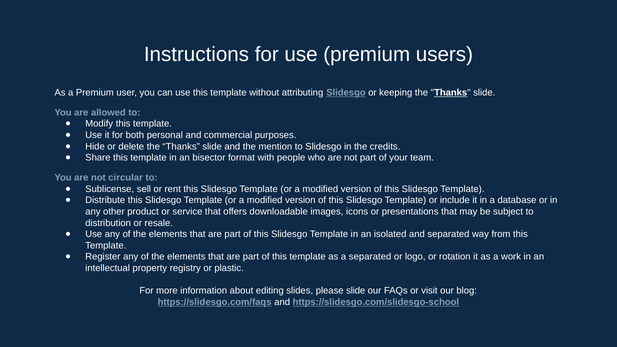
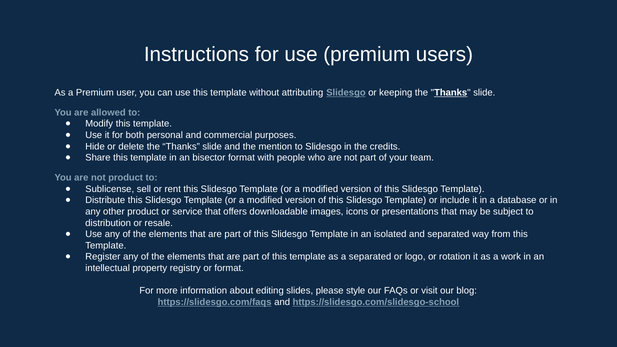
not circular: circular -> product
or plastic: plastic -> format
please slide: slide -> style
